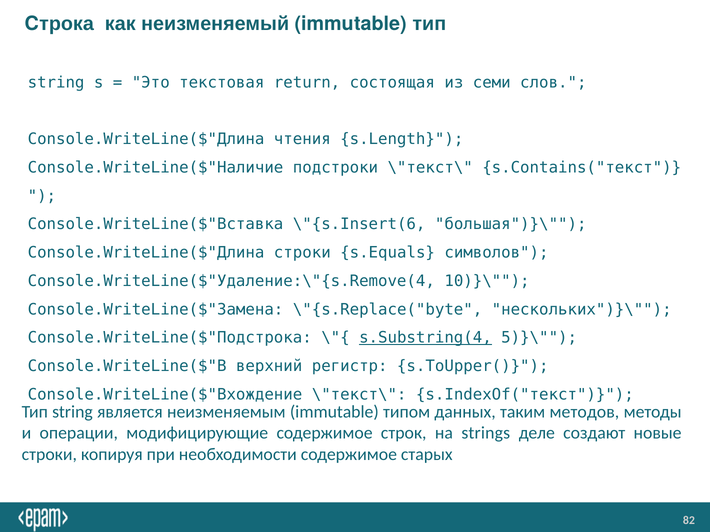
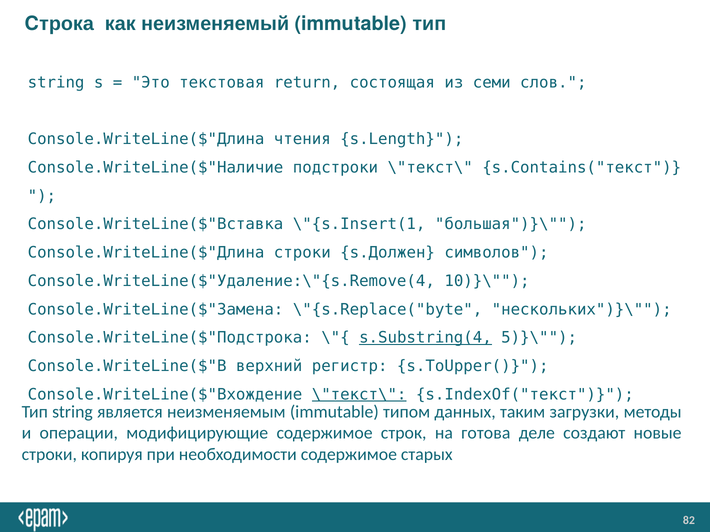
\"{s.Insert(6: \"{s.Insert(6 -> \"{s.Insert(1
s.Equals: s.Equals -> s.Должен
\"текст\ at (359, 395) underline: none -> present
методов: методов -> загрузки
strings: strings -> готова
